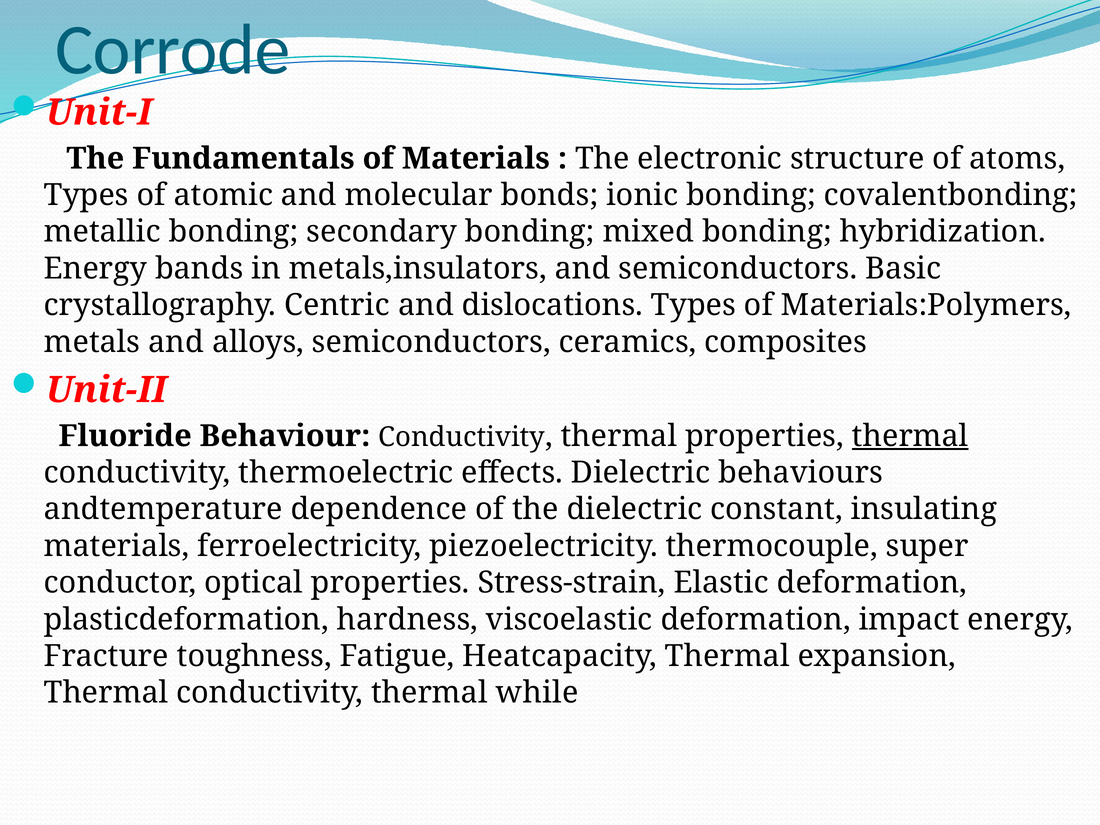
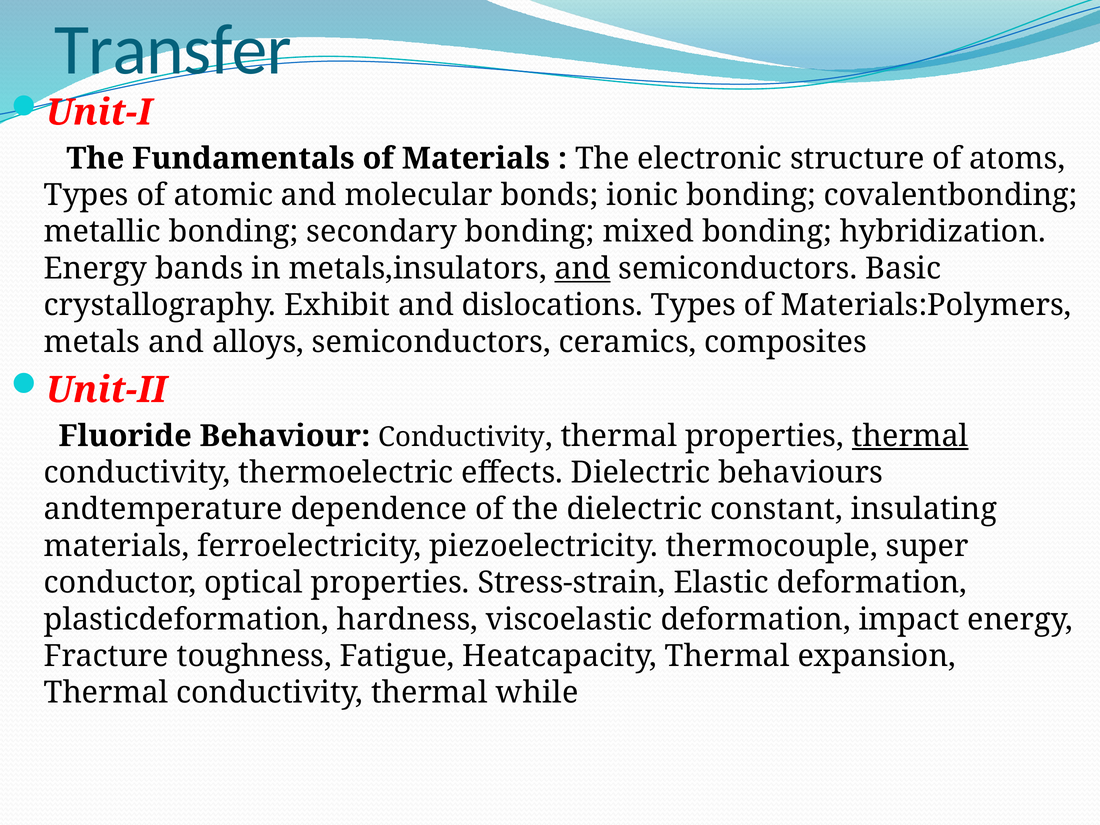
Corrode: Corrode -> Transfer
and at (583, 269) underline: none -> present
Centric: Centric -> Exhibit
